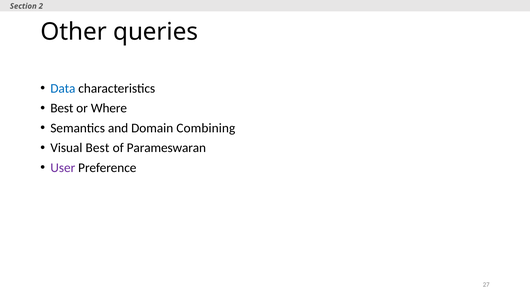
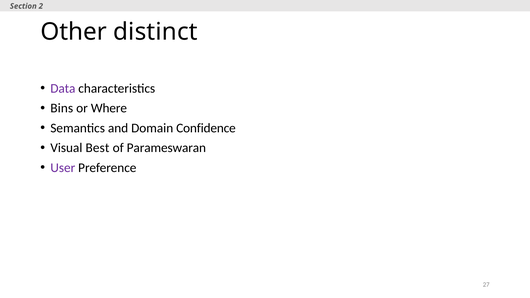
queries: queries -> distinct
Data colour: blue -> purple
Best at (62, 108): Best -> Bins
Combining: Combining -> Confidence
